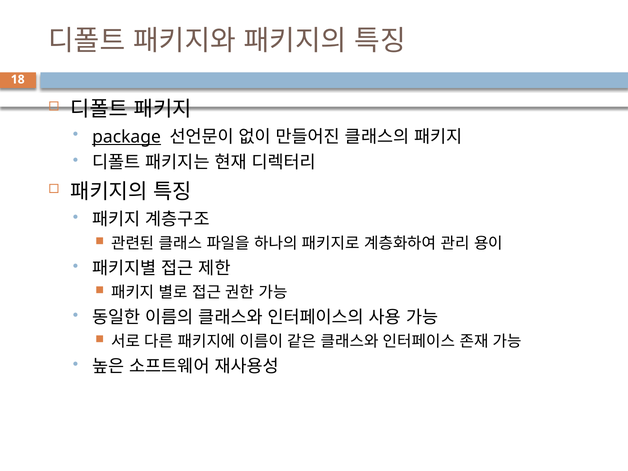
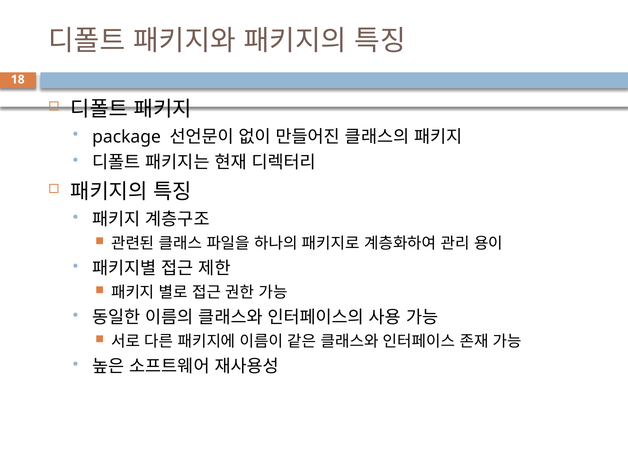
package underline: present -> none
